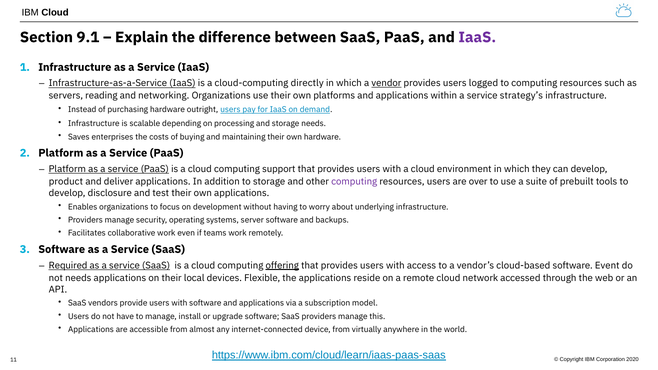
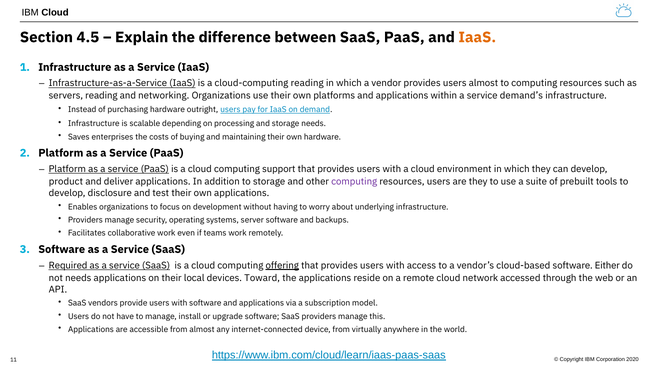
9.1: 9.1 -> 4.5
IaaS at (477, 37) colour: purple -> orange
cloud-computing directly: directly -> reading
vendor underline: present -> none
users logged: logged -> almost
strategy’s: strategy’s -> demand’s
are over: over -> they
Event: Event -> Either
Flexible: Flexible -> Toward
